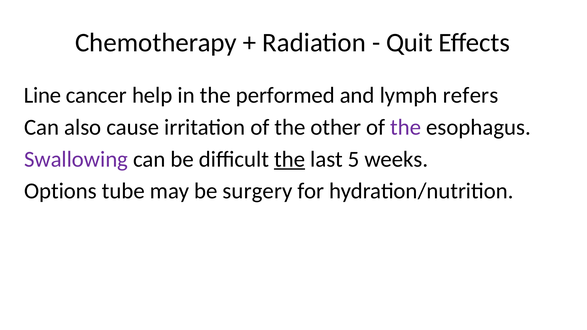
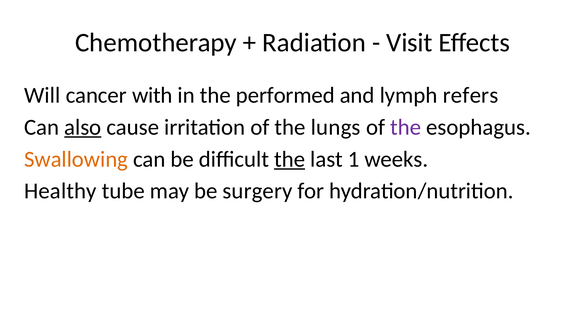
Quit: Quit -> Visit
Line: Line -> Will
help: help -> with
also underline: none -> present
other: other -> lungs
Swallowing colour: purple -> orange
5: 5 -> 1
Options: Options -> Healthy
